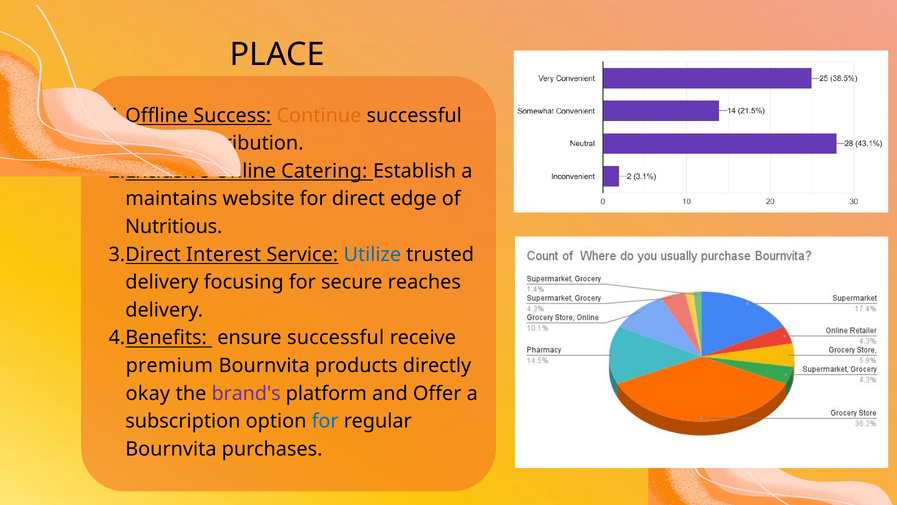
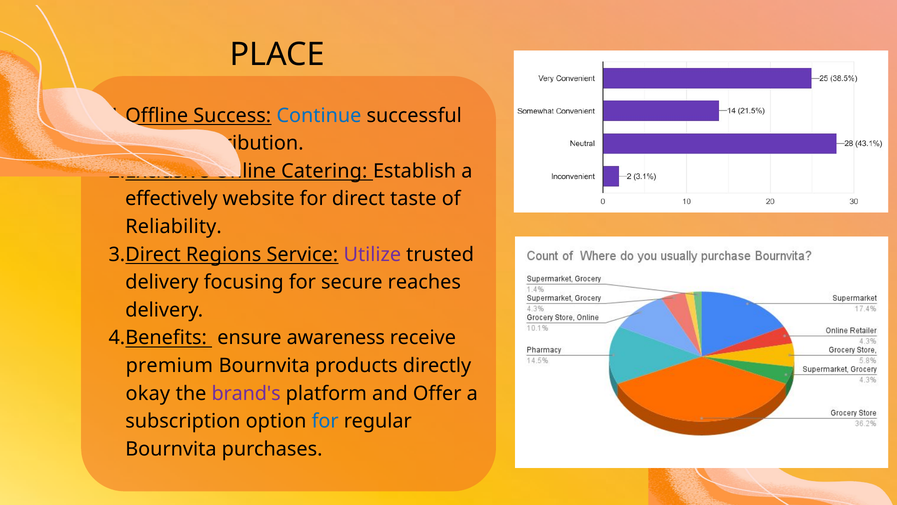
Continue colour: orange -> blue
maintains: maintains -> effectively
edge: edge -> taste
Nutritious: Nutritious -> Reliability
Interest: Interest -> Regions
Utilize colour: blue -> purple
ensure successful: successful -> awareness
